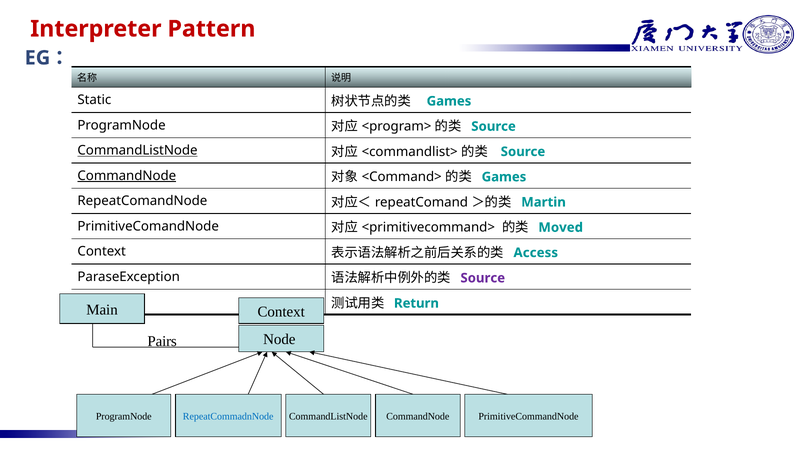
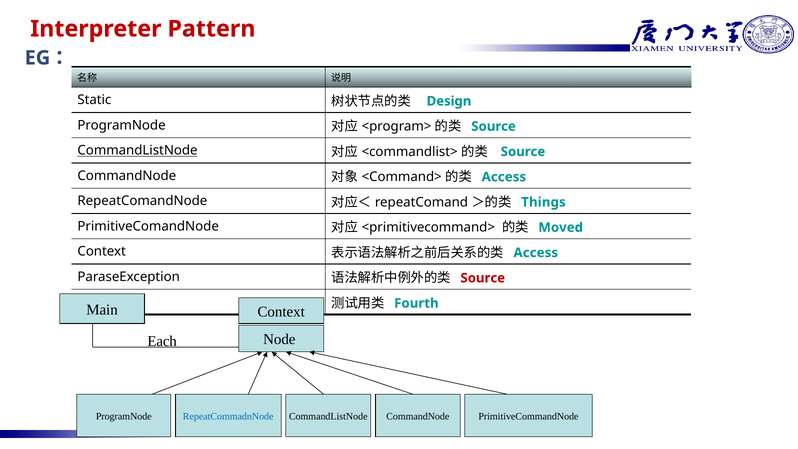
Games at (449, 101): Games -> Design
CommandNode at (127, 176) underline: present -> none
Games at (504, 177): Games -> Access
Martin: Martin -> Things
Source at (483, 278) colour: purple -> red
Return: Return -> Fourth
Pairs: Pairs -> Each
